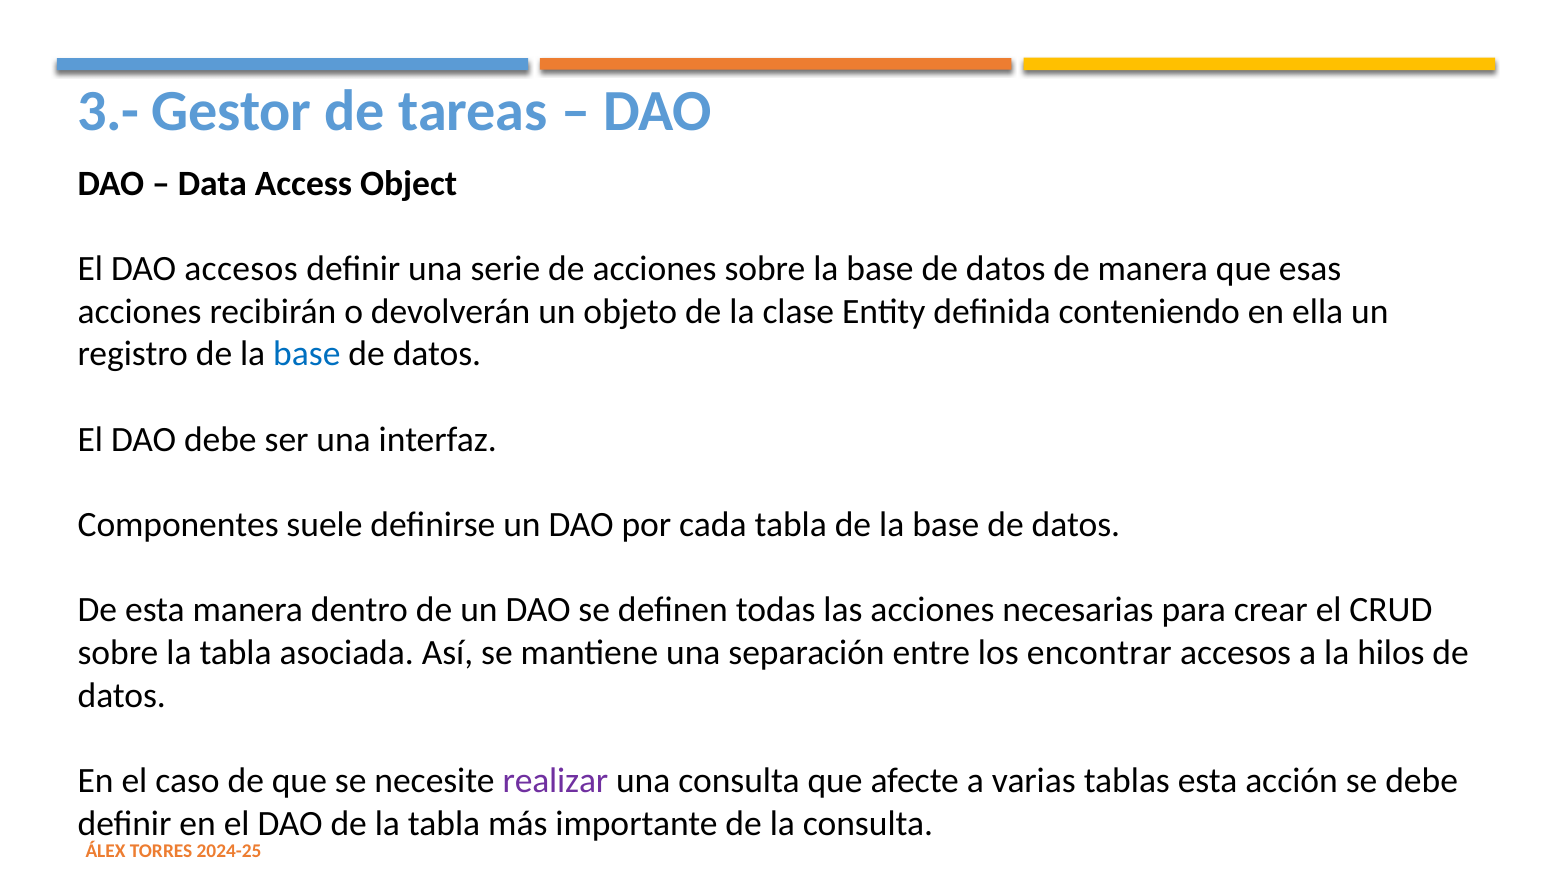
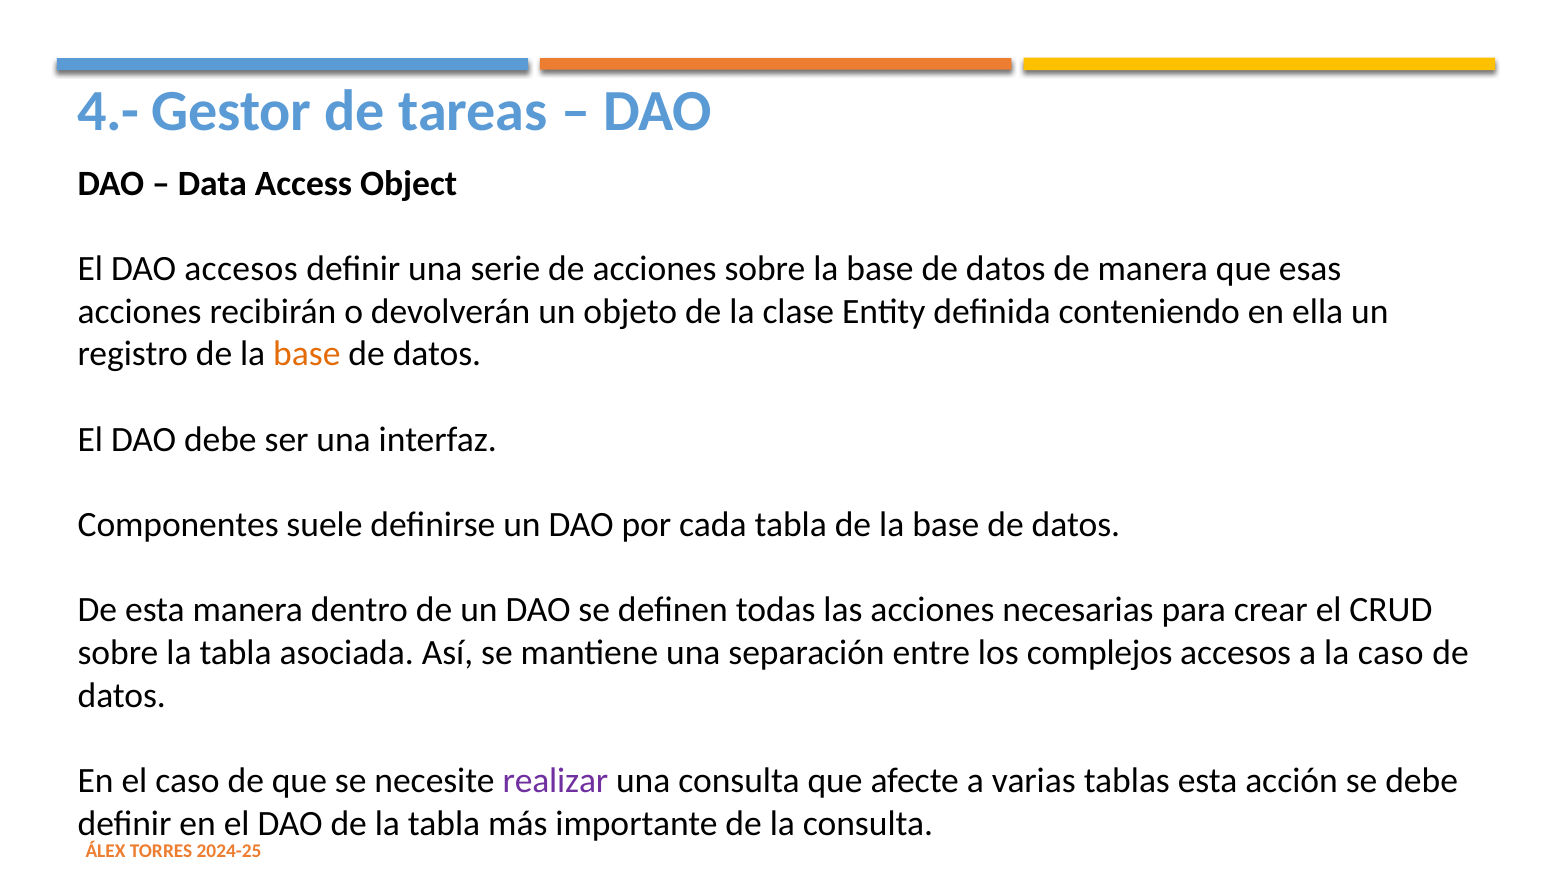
3.-: 3.- -> 4.-
base at (307, 354) colour: blue -> orange
encontrar: encontrar -> complejos
la hilos: hilos -> caso
